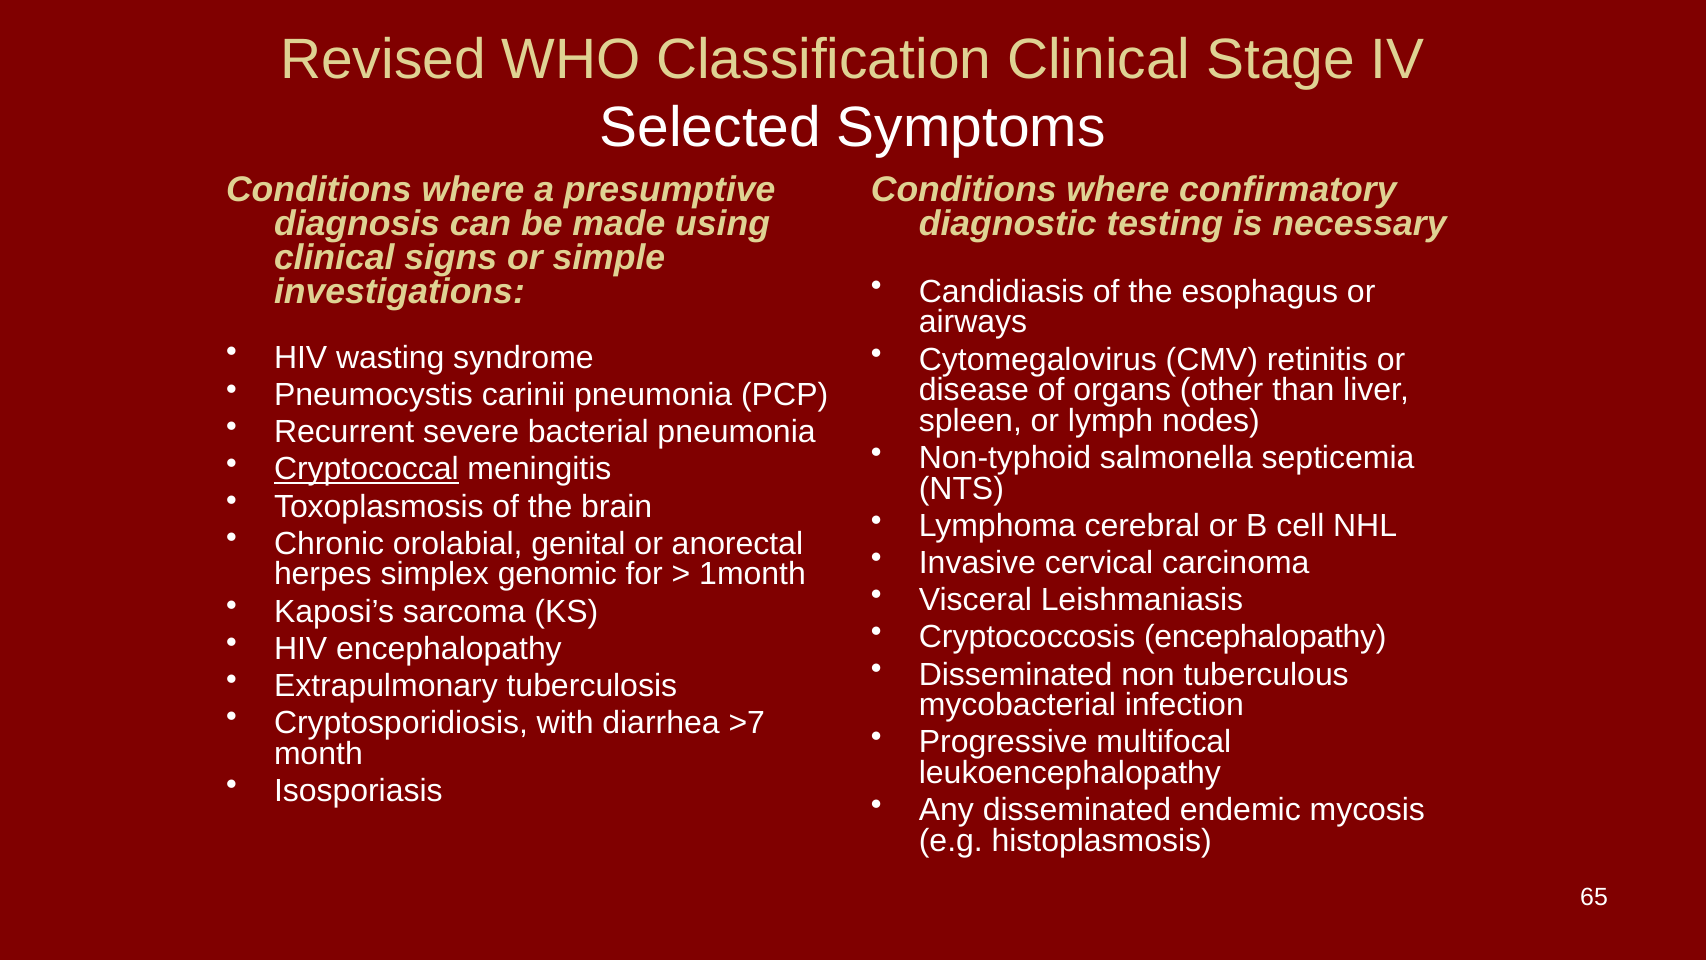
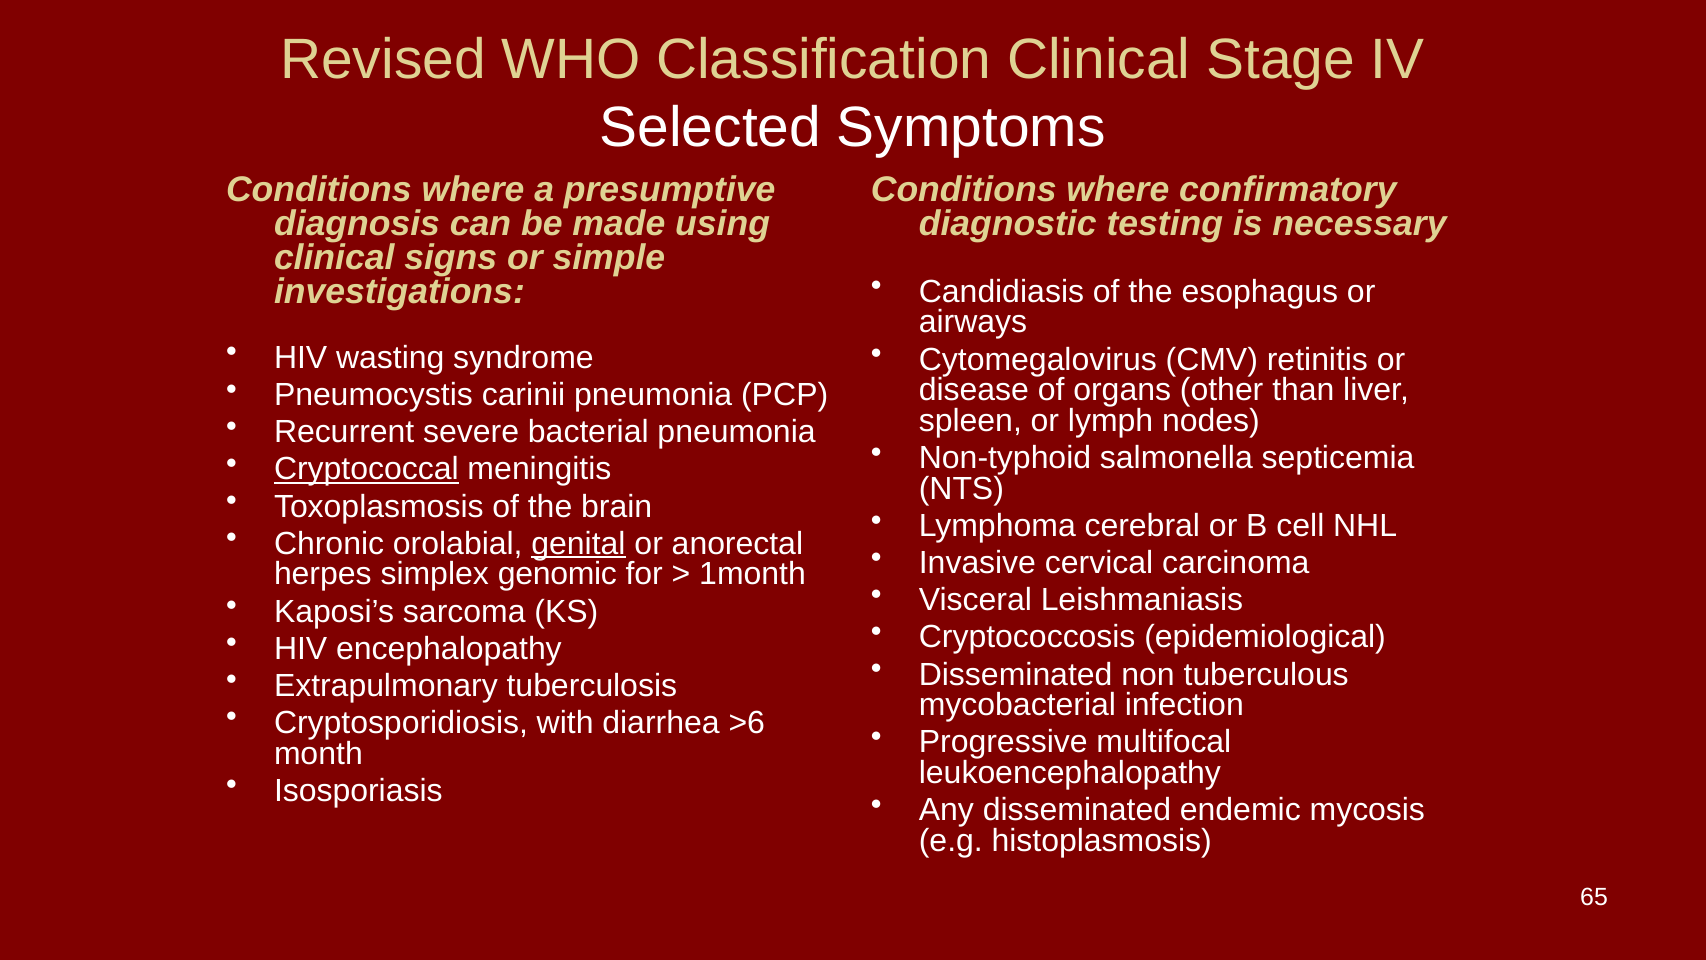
genital underline: none -> present
Cryptococcosis encephalopathy: encephalopathy -> epidemiological
>7: >7 -> >6
